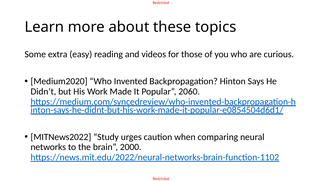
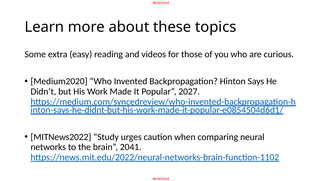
2060: 2060 -> 2027
2000: 2000 -> 2041
